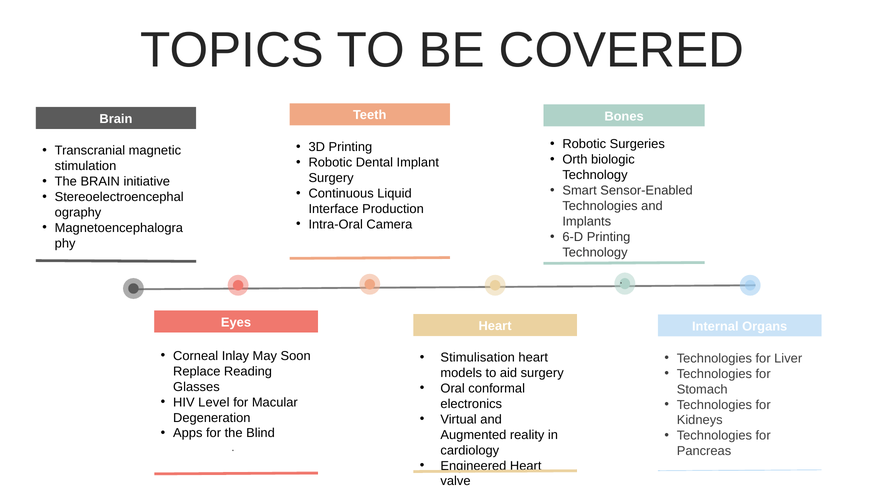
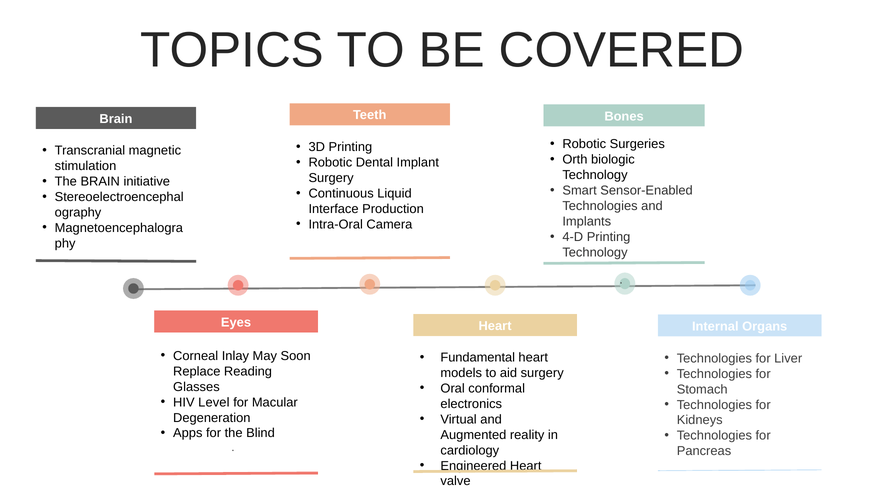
6-D: 6-D -> 4-D
Stimulisation: Stimulisation -> Fundamental
